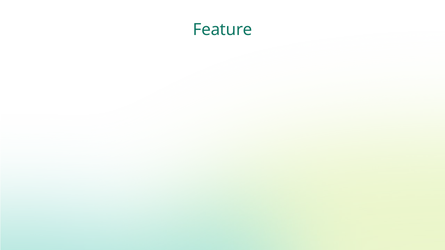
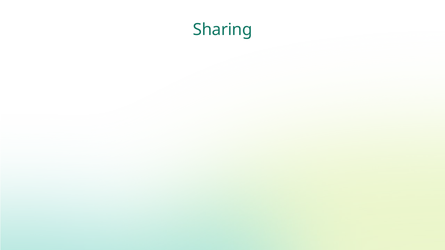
Feature: Feature -> Sharing
